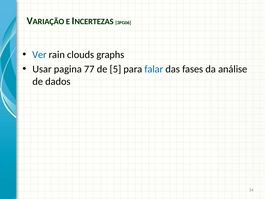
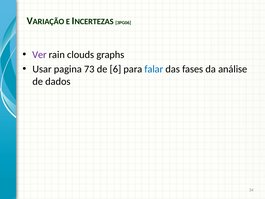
Ver colour: blue -> purple
77: 77 -> 73
5: 5 -> 6
